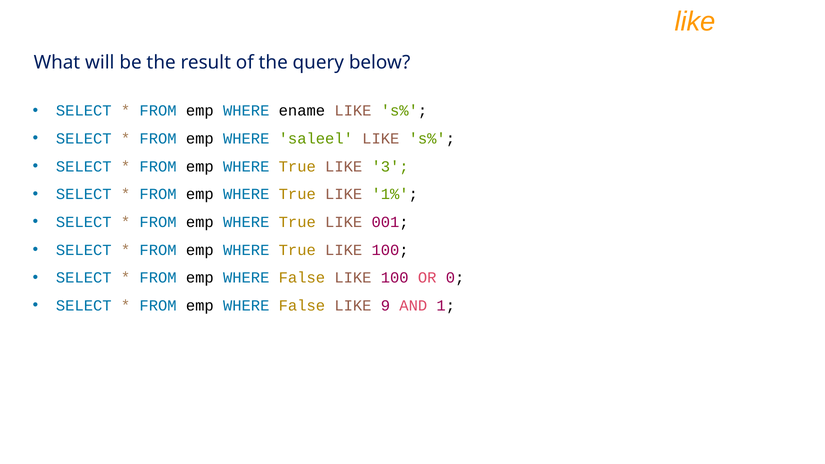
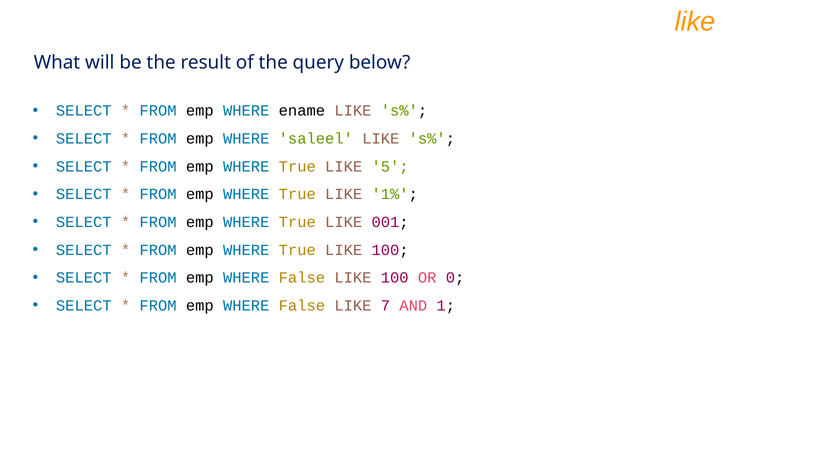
3: 3 -> 5
9: 9 -> 7
